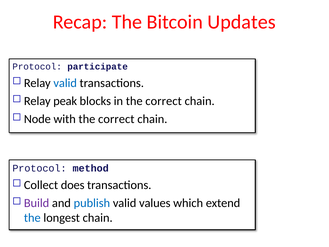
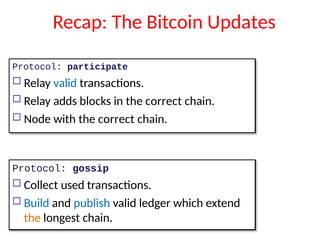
peak: peak -> adds
method: method -> gossip
does: does -> used
Build colour: purple -> blue
values: values -> ledger
the at (32, 218) colour: blue -> orange
